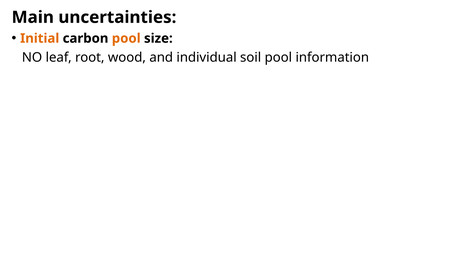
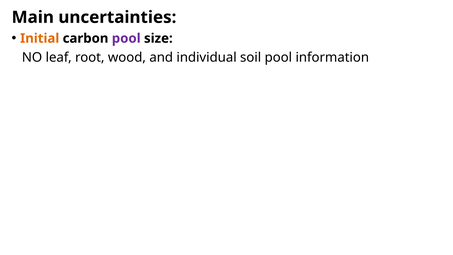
pool at (126, 38) colour: orange -> purple
